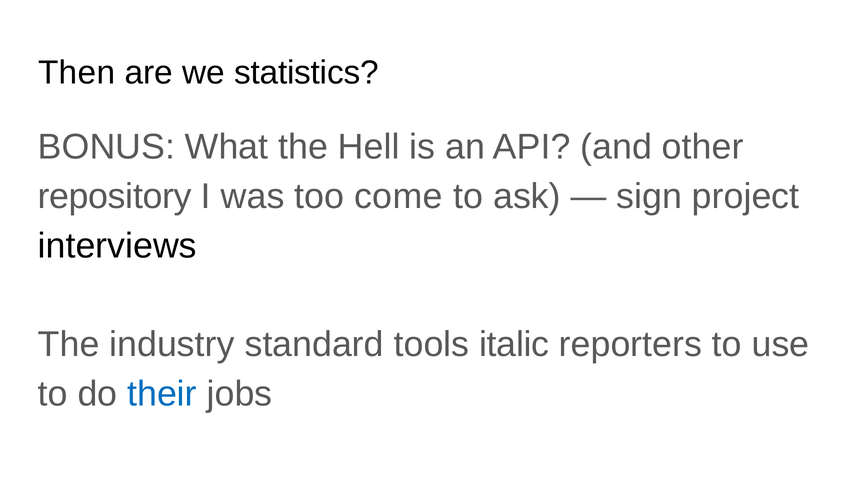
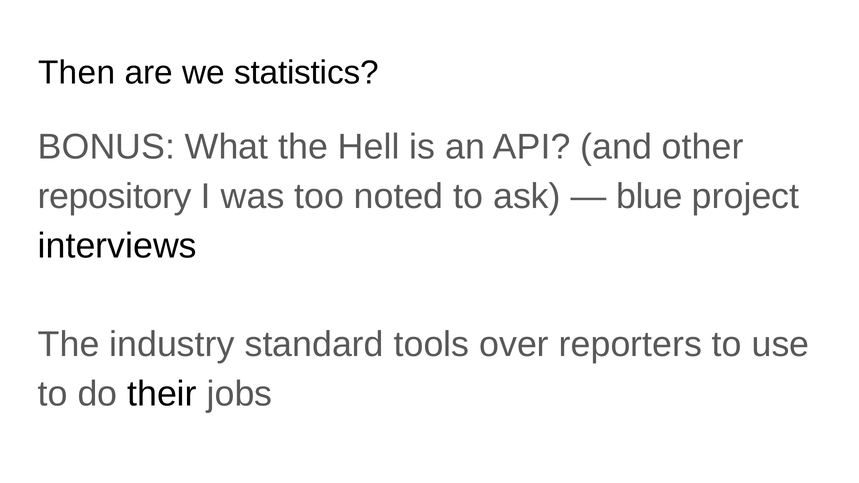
come: come -> noted
sign: sign -> blue
italic: italic -> over
their colour: blue -> black
